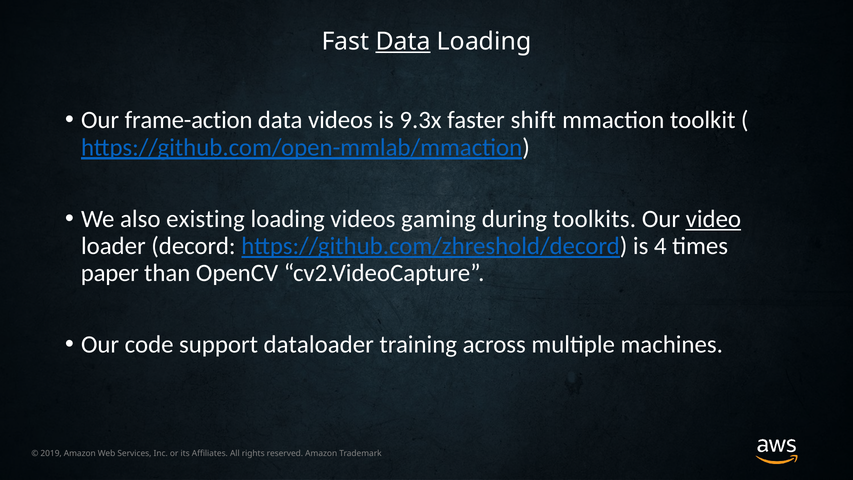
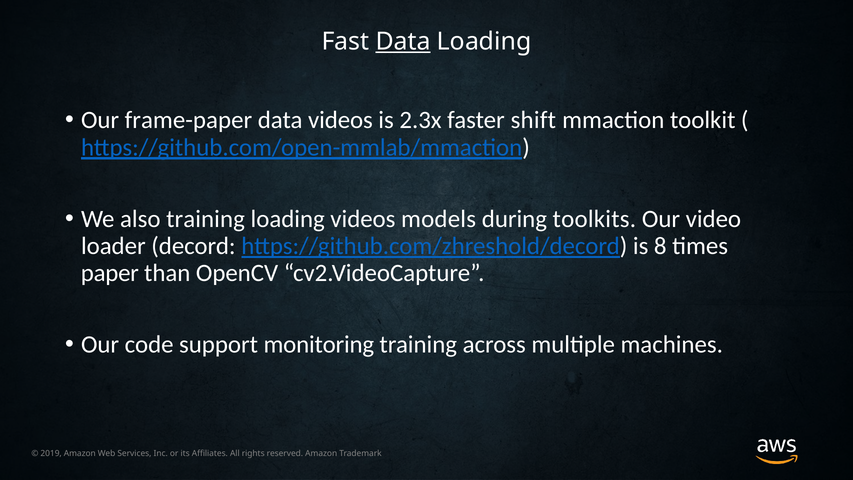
frame-action: frame-action -> frame-paper
9.3x: 9.3x -> 2.3x
also existing: existing -> training
gaming: gaming -> models
video underline: present -> none
4: 4 -> 8
dataloader: dataloader -> monitoring
